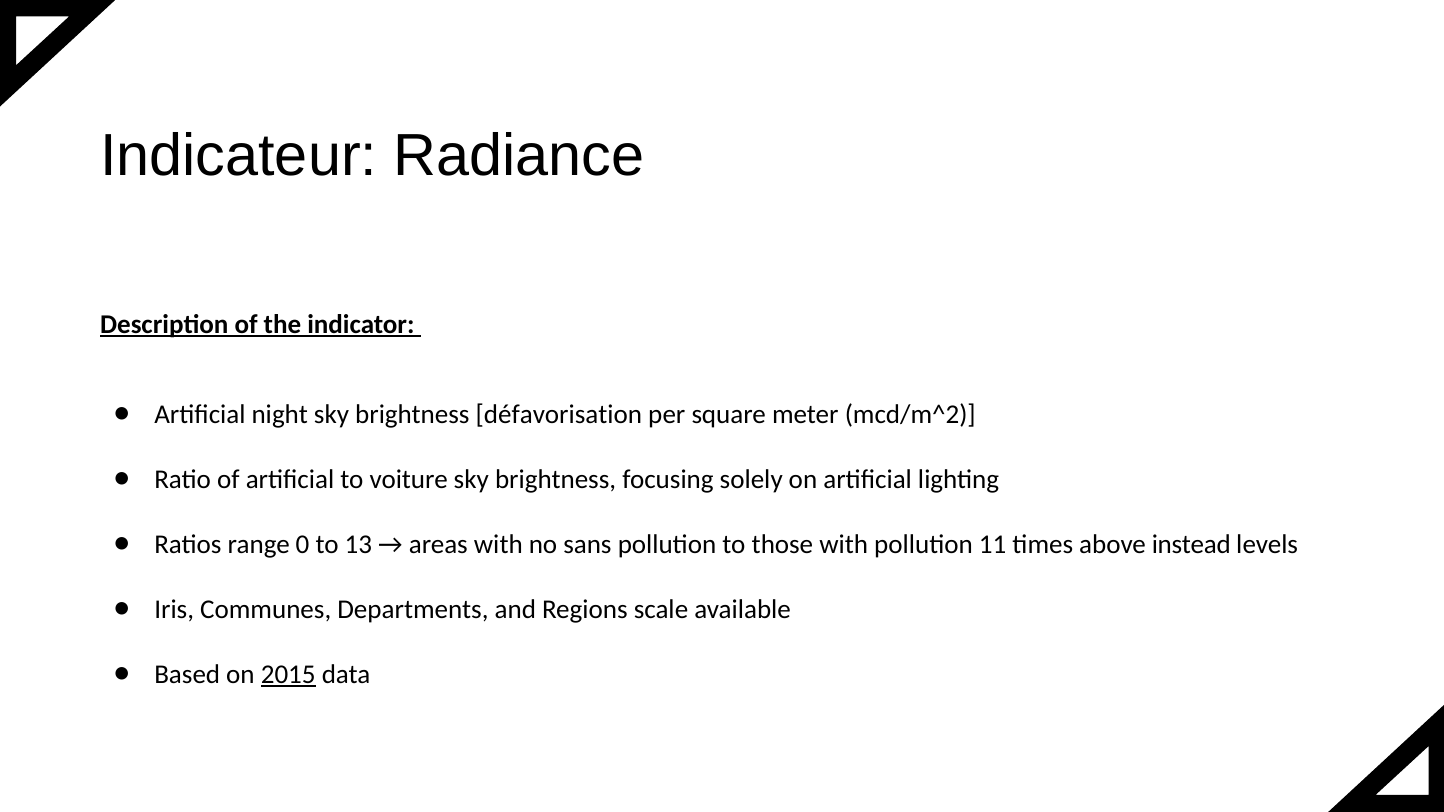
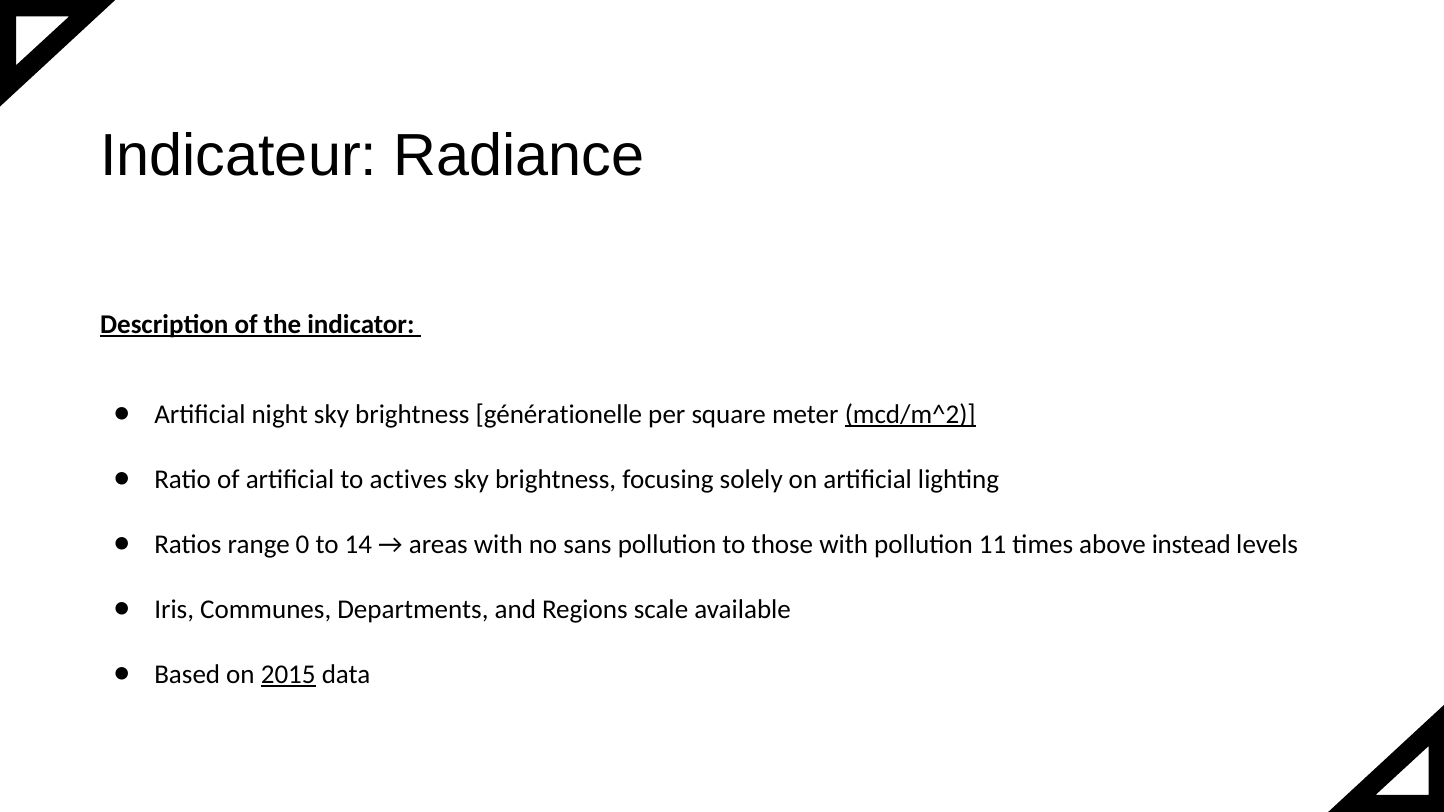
défavorisation: défavorisation -> générationelle
mcd/m^2 underline: none -> present
voiture: voiture -> actives
13: 13 -> 14
